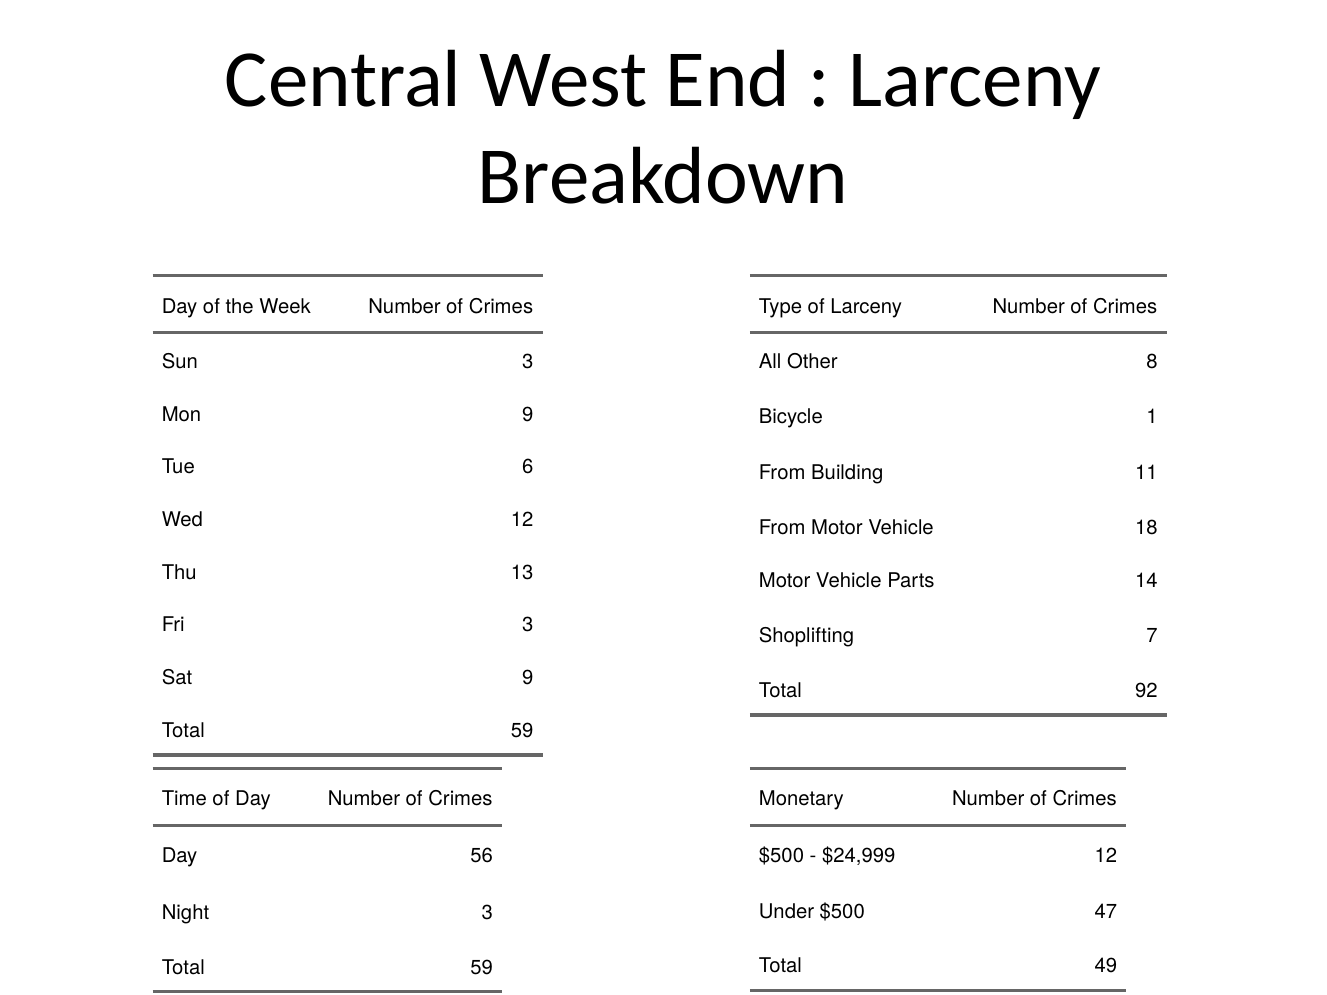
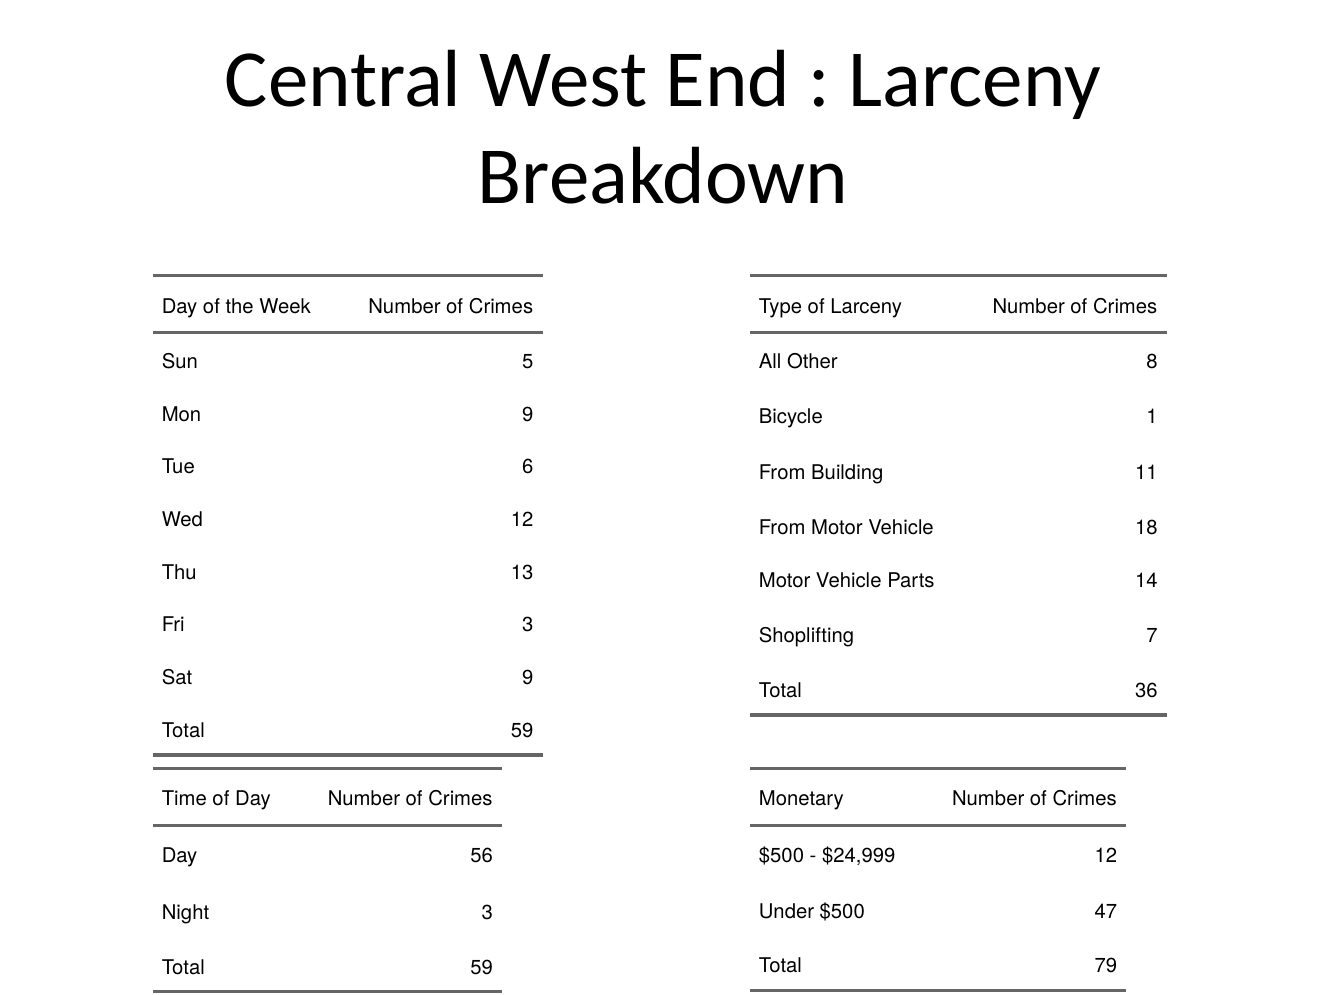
Sun 3: 3 -> 5
92: 92 -> 36
49: 49 -> 79
